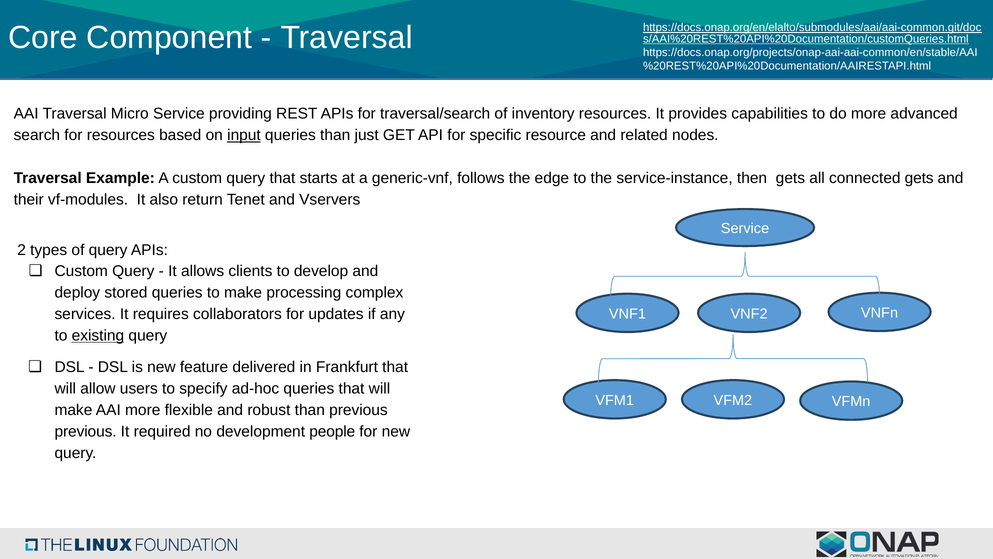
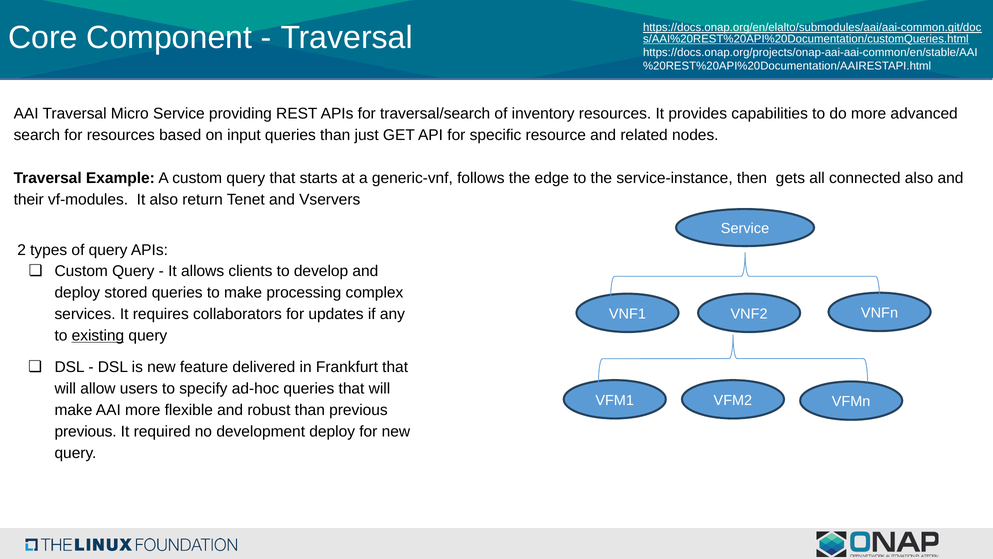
input underline: present -> none
connected gets: gets -> also
development people: people -> deploy
